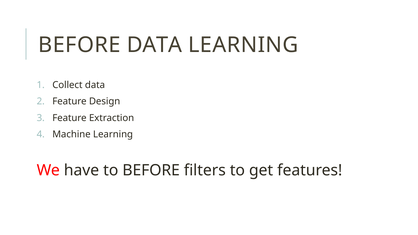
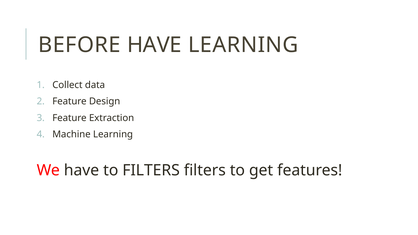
BEFORE DATA: DATA -> HAVE
to BEFORE: BEFORE -> FILTERS
